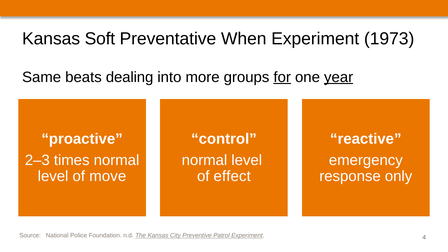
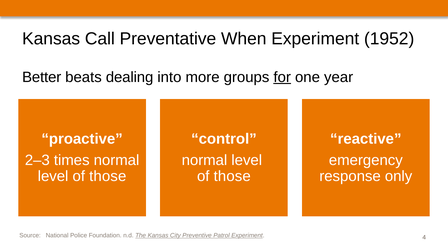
Soft: Soft -> Call
1973: 1973 -> 1952
Same: Same -> Better
year underline: present -> none
move at (108, 176): move -> those
effect at (232, 176): effect -> those
